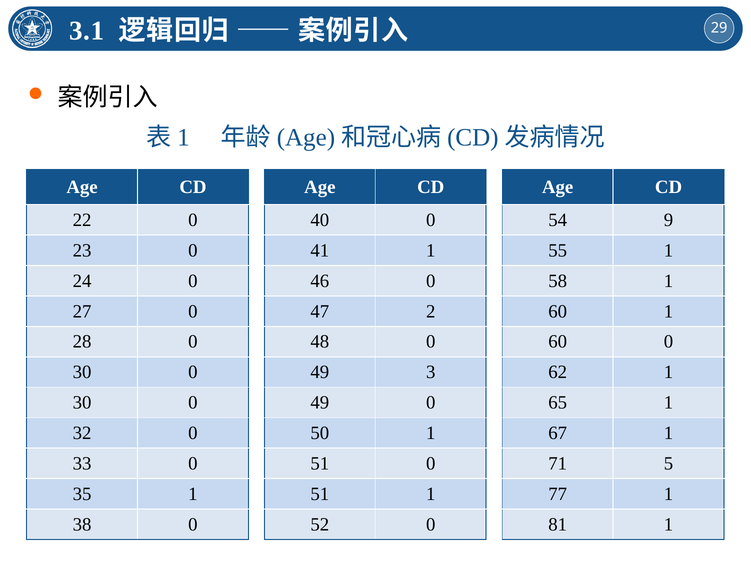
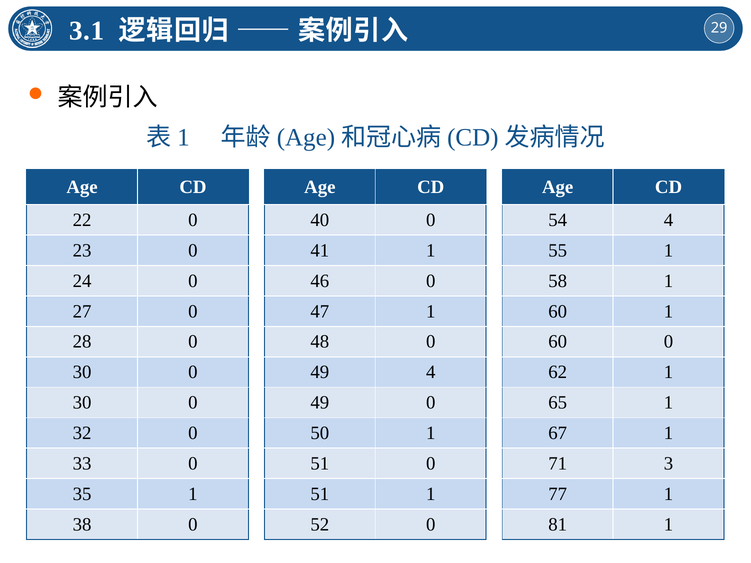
54 9: 9 -> 4
47 2: 2 -> 1
49 3: 3 -> 4
5: 5 -> 3
